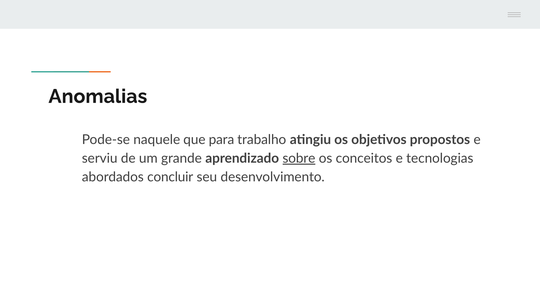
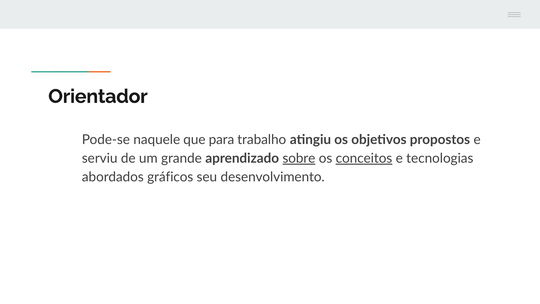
Anomalias: Anomalias -> Orientador
conceitos underline: none -> present
concluir: concluir -> gráficos
